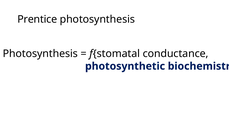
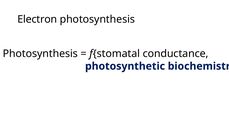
Prentice: Prentice -> Electron
